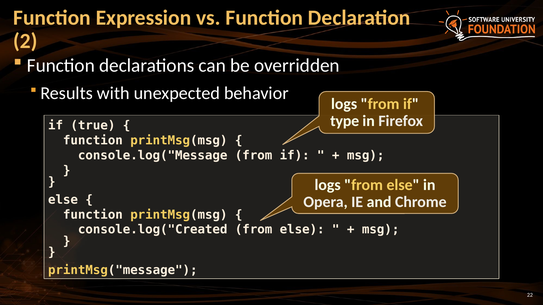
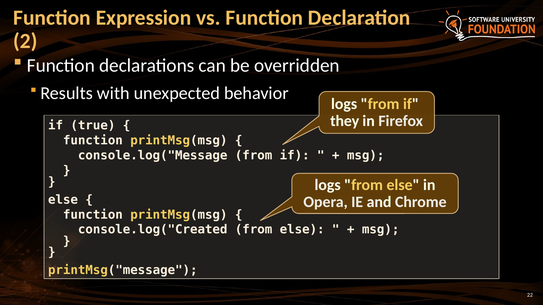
type: type -> they
